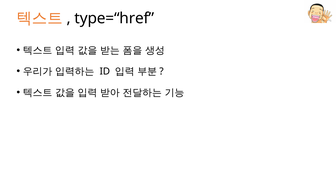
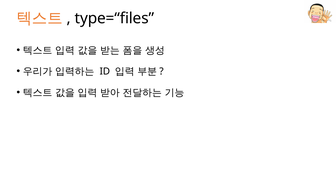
type=“href: type=“href -> type=“files
